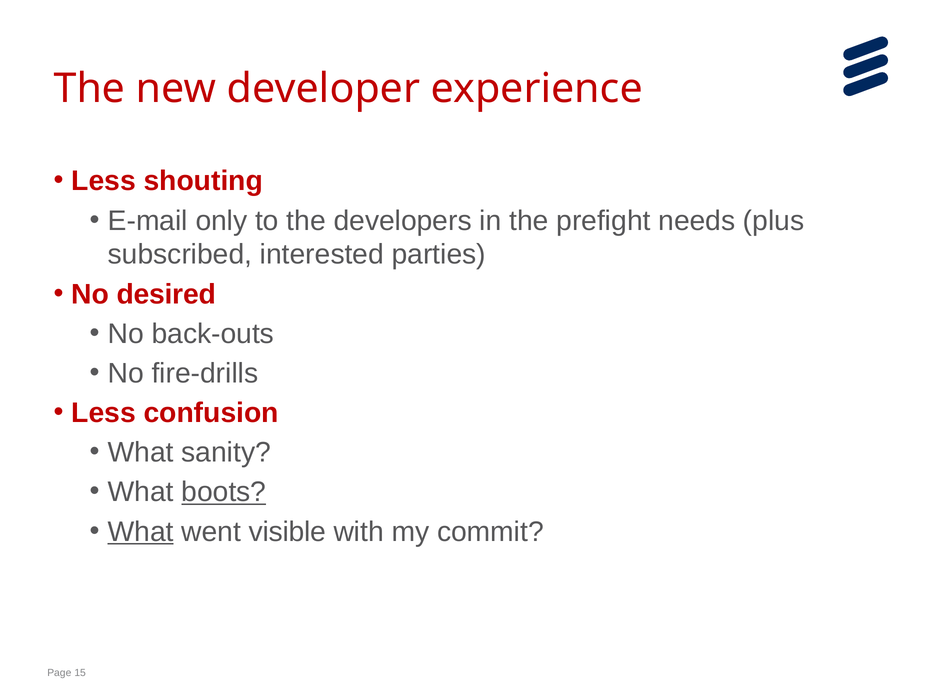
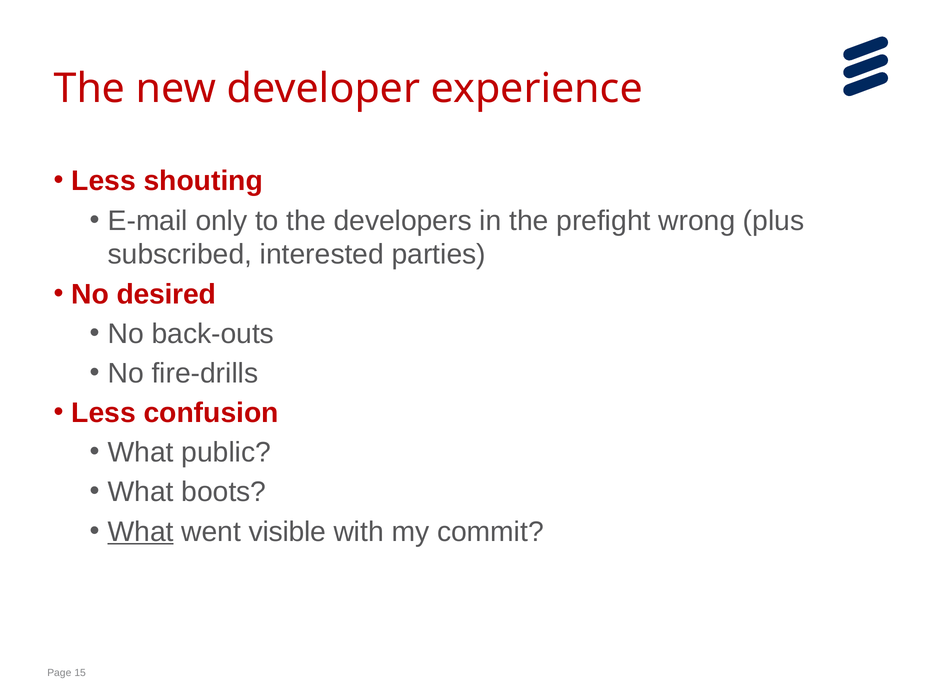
needs: needs -> wrong
sanity: sanity -> public
boots underline: present -> none
